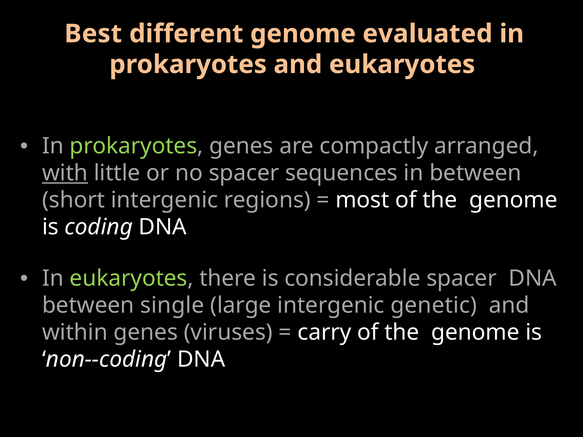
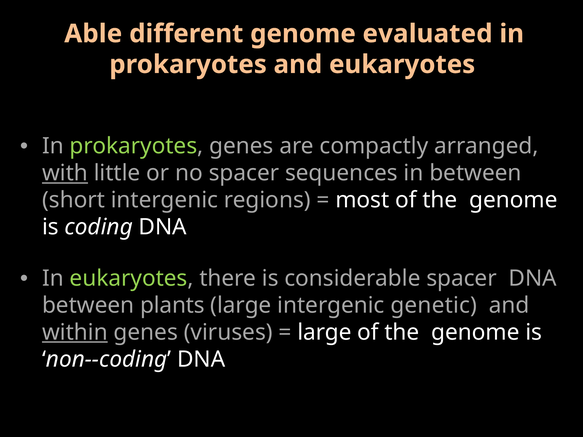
Best: Best -> Able
single: single -> plants
within underline: none -> present
carry at (324, 332): carry -> large
